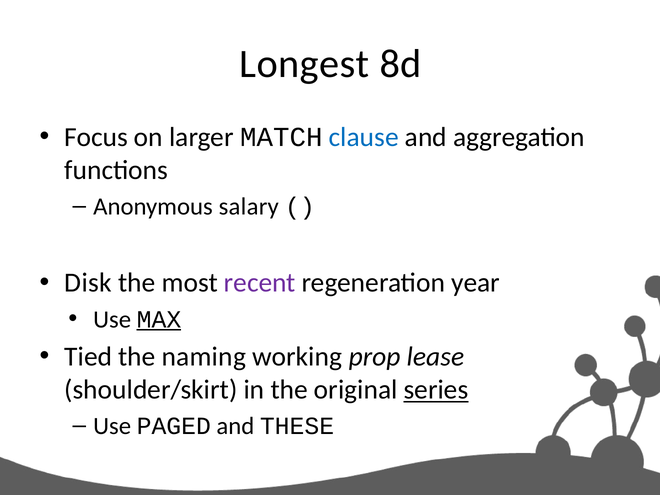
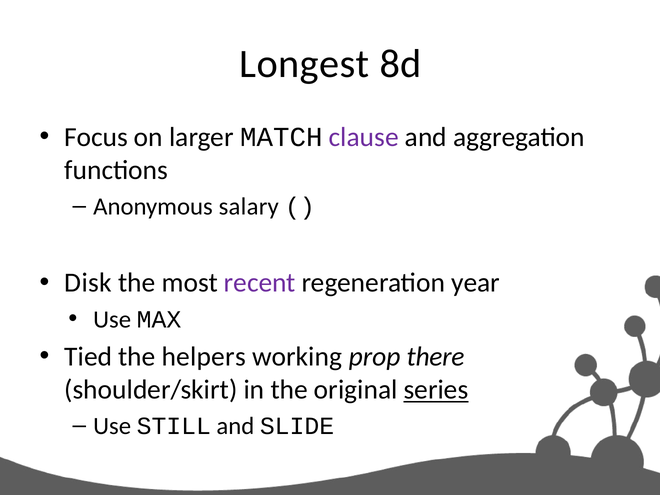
clause colour: blue -> purple
MAX underline: present -> none
naming: naming -> helpers
lease: lease -> there
PAGED: PAGED -> STILL
THESE: THESE -> SLIDE
